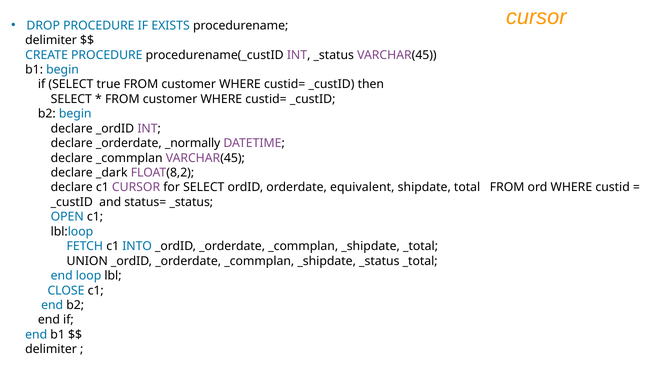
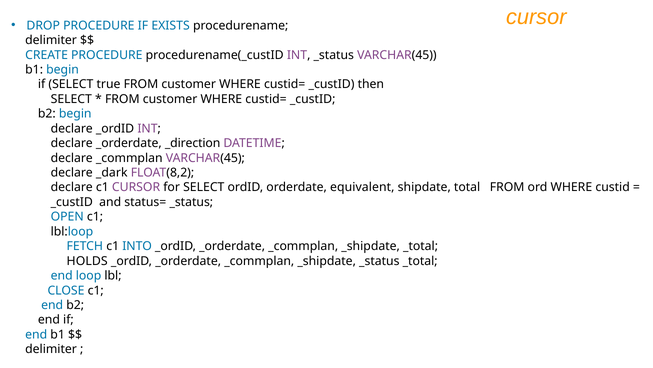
_normally: _normally -> _direction
UNION: UNION -> HOLDS
